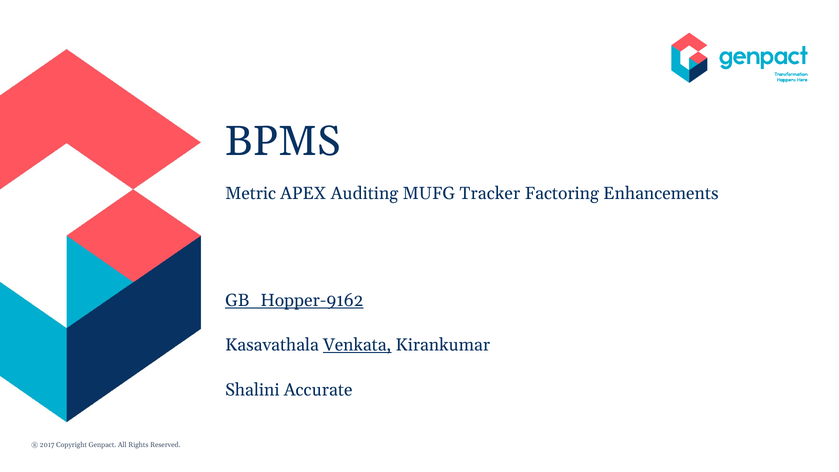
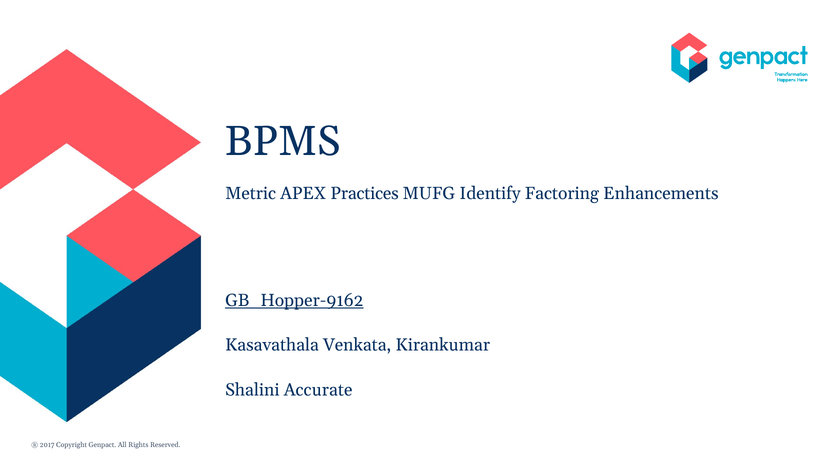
Auditing: Auditing -> Practices
Tracker: Tracker -> Identify
Venkata underline: present -> none
